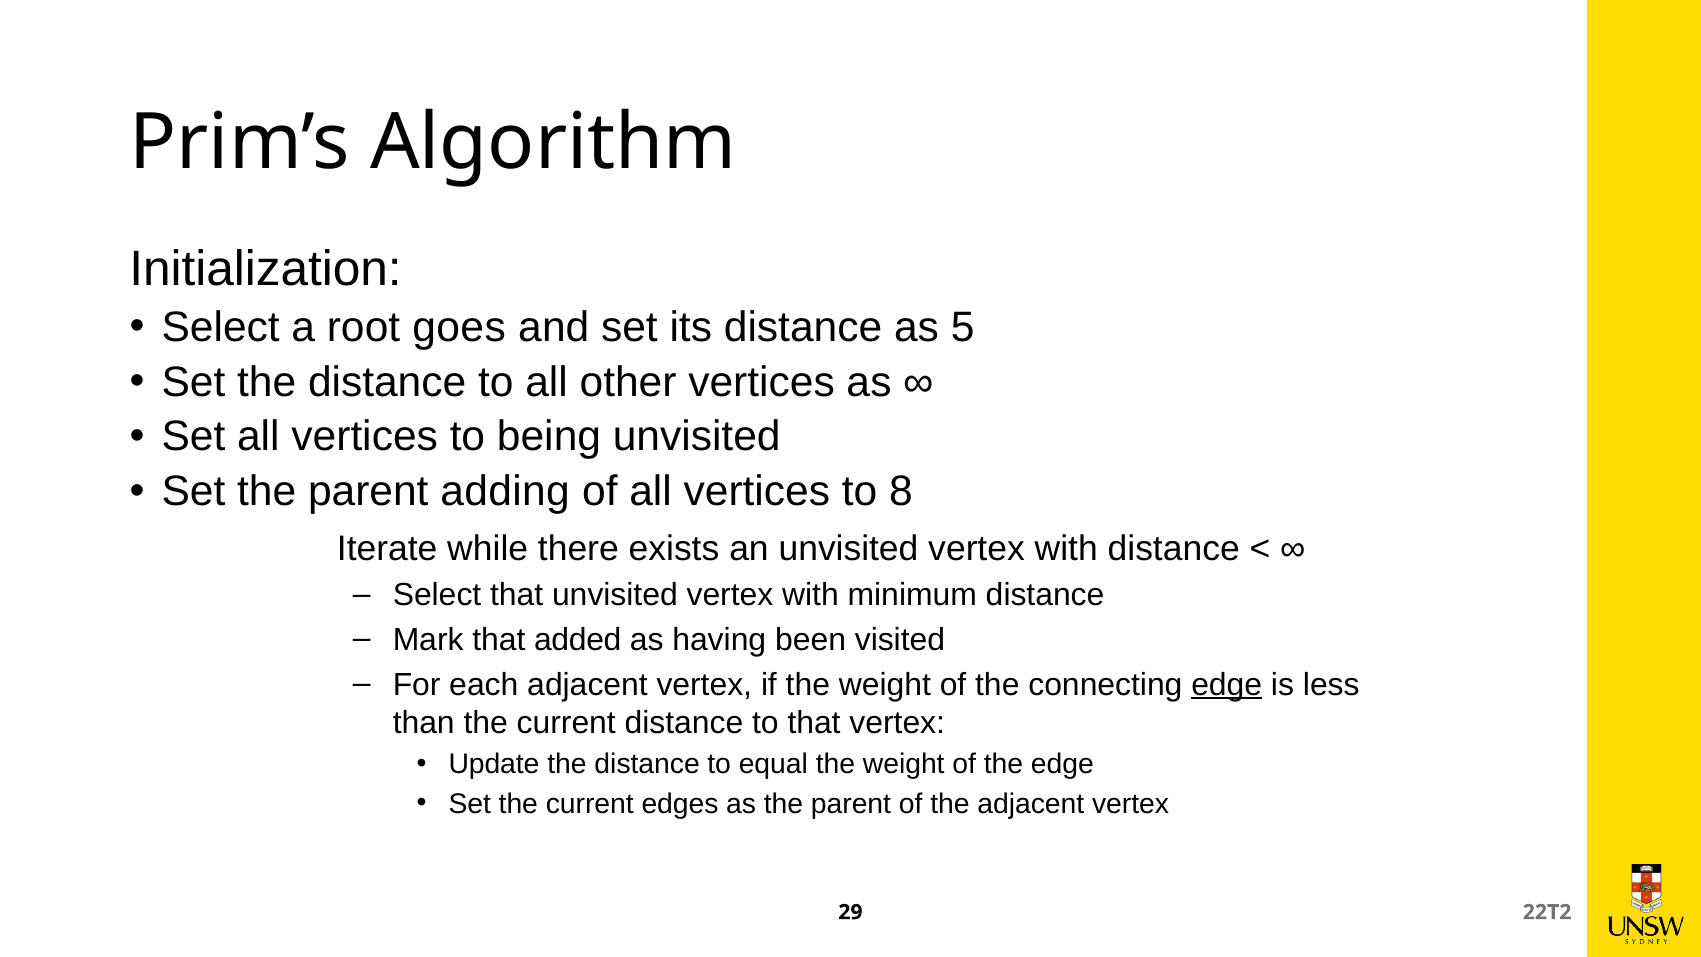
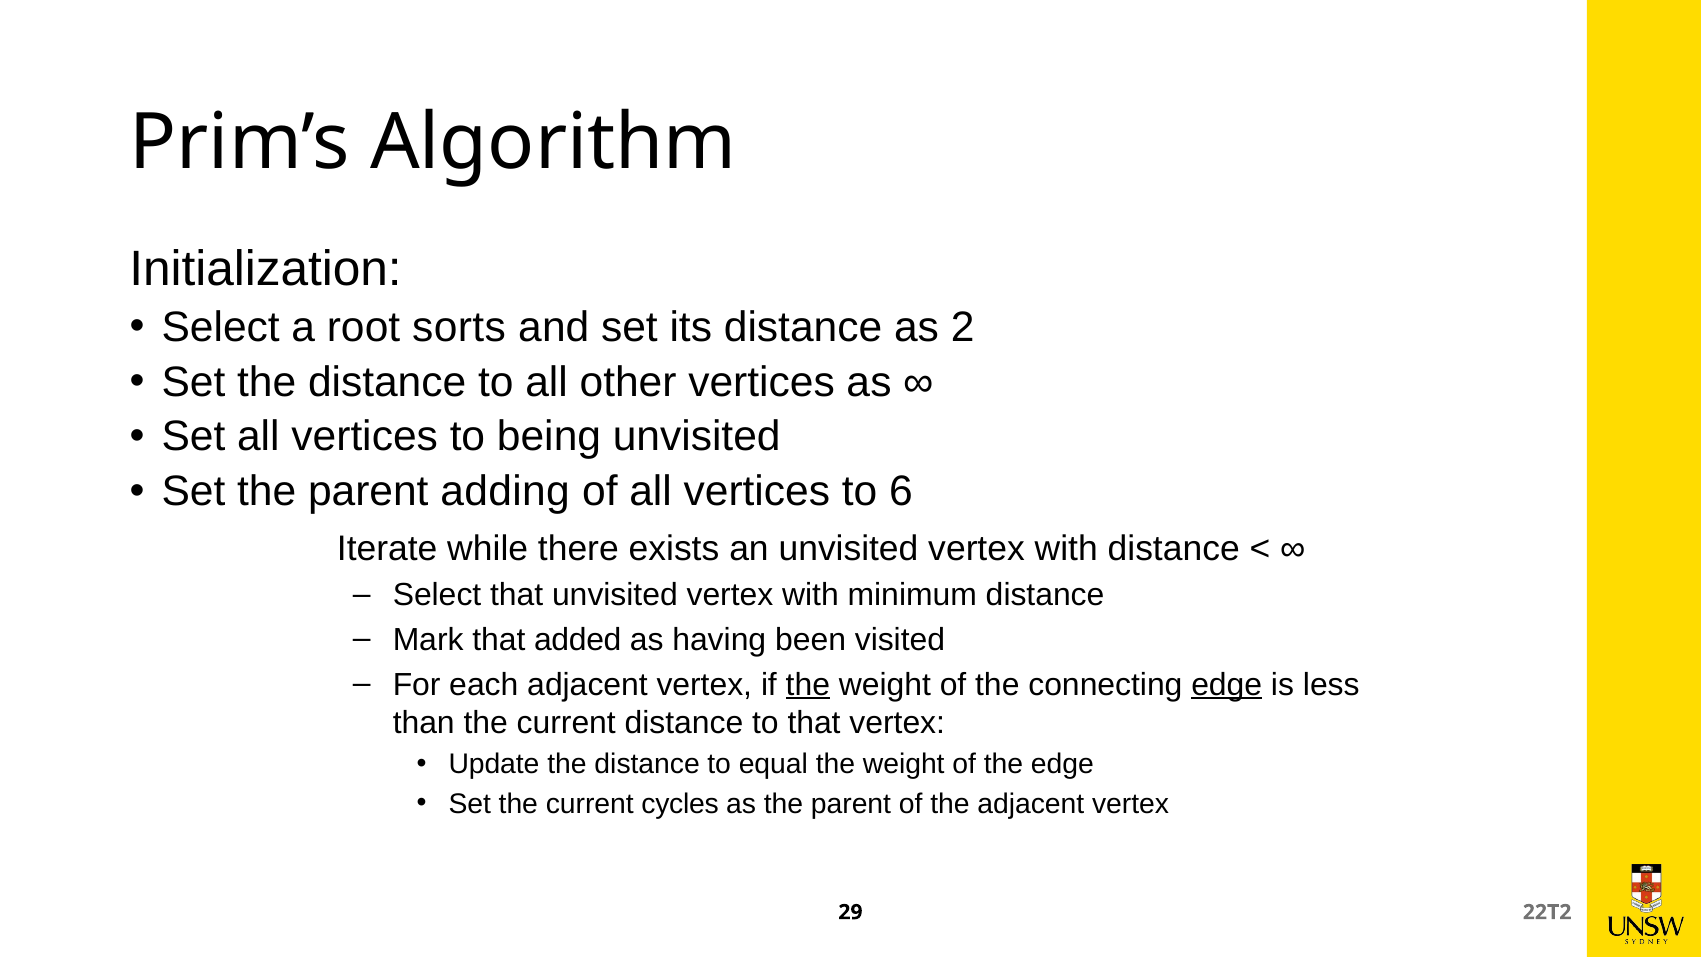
goes: goes -> sorts
5: 5 -> 2
8: 8 -> 6
the at (808, 685) underline: none -> present
edges: edges -> cycles
